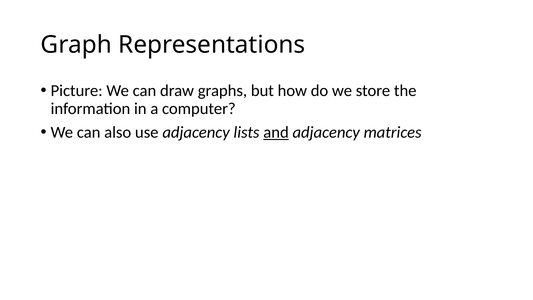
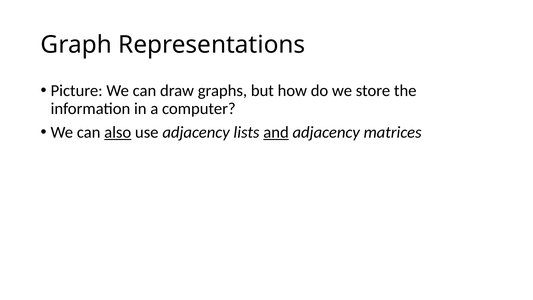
also underline: none -> present
